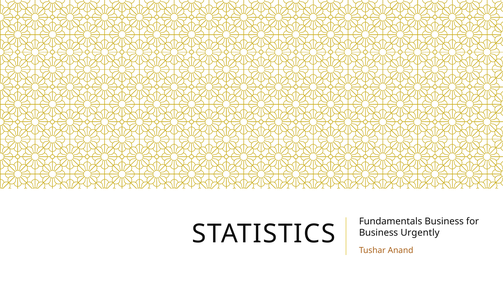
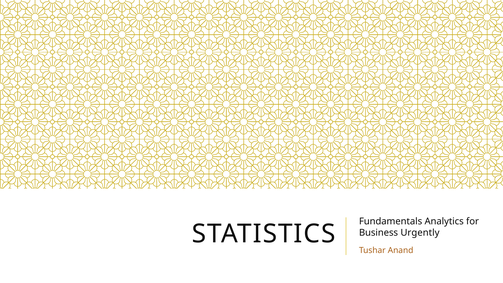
Fundamentals Business: Business -> Analytics
